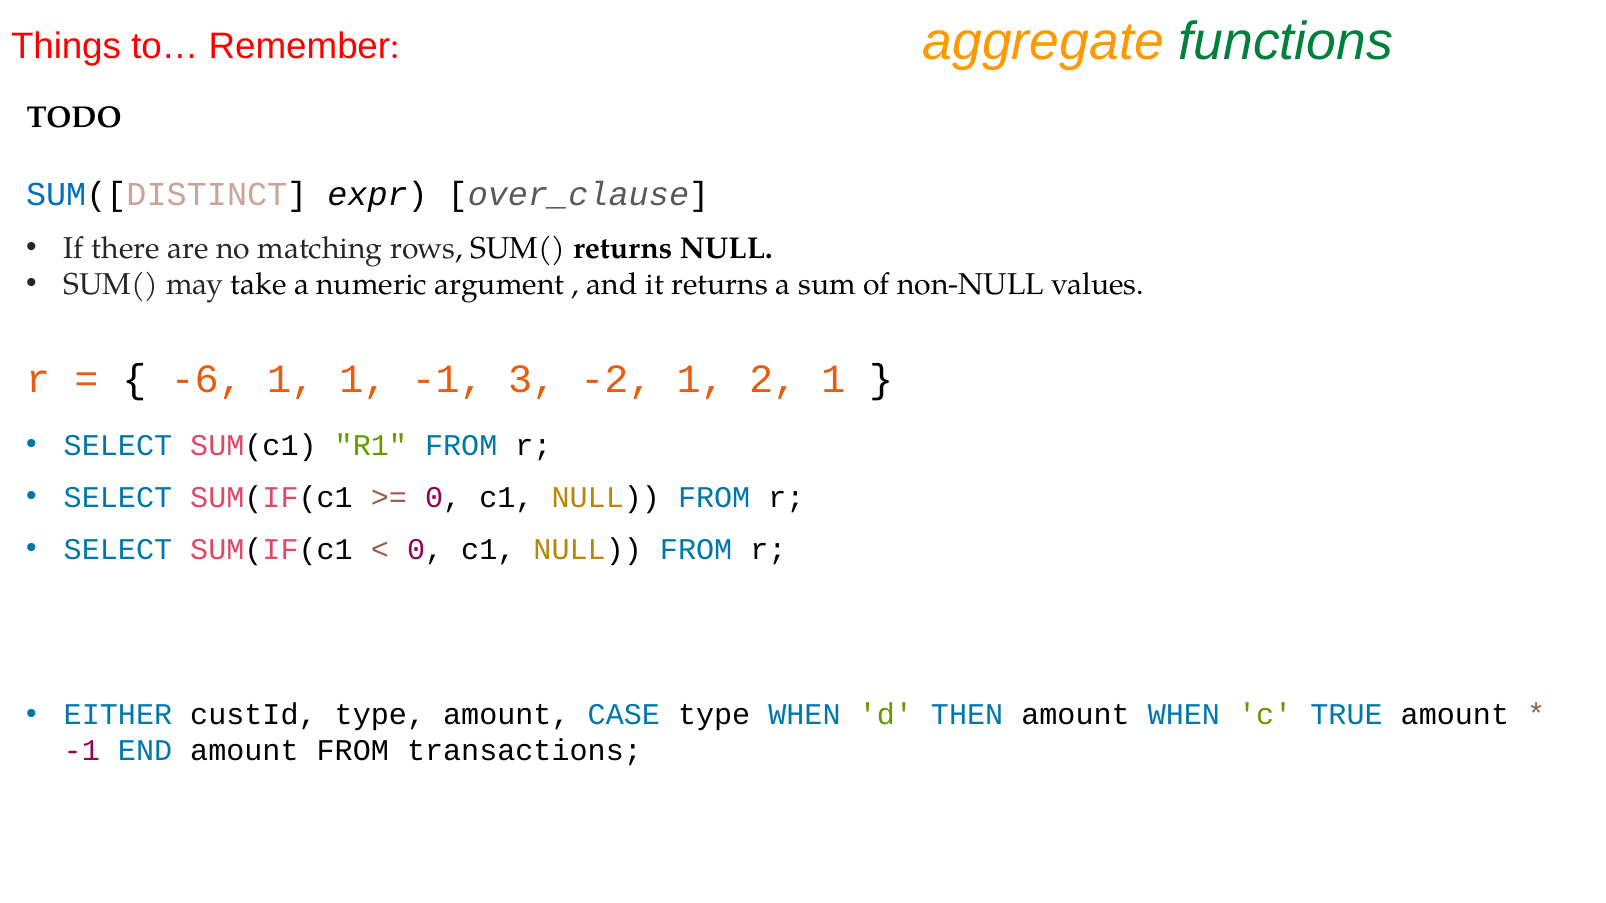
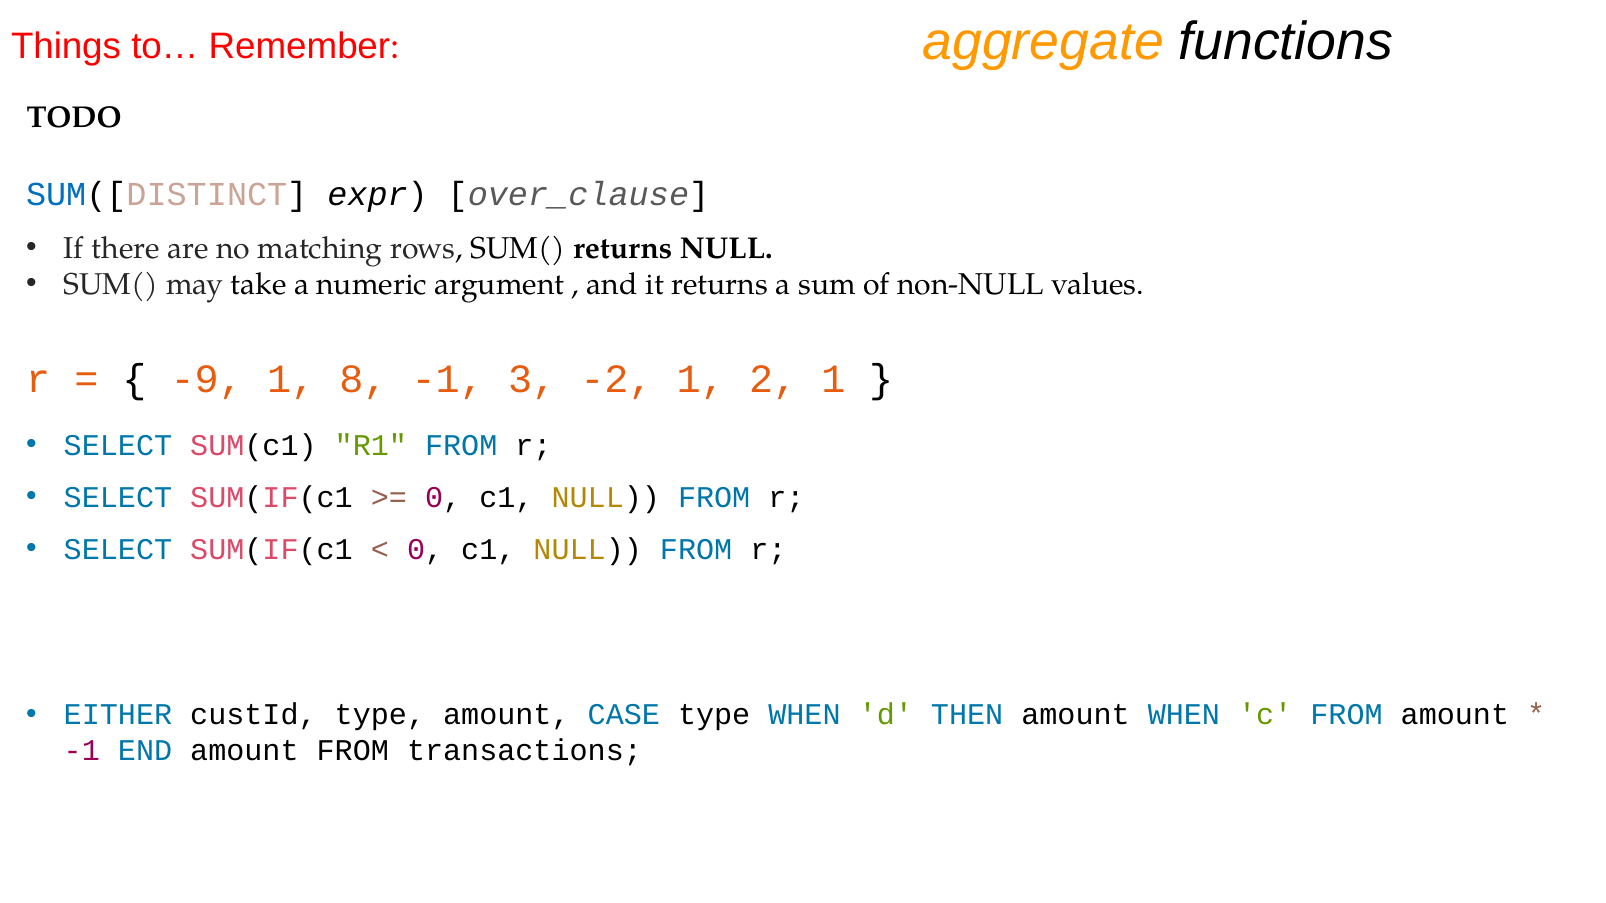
functions colour: green -> black
-6: -6 -> -9
1 1: 1 -> 8
c TRUE: TRUE -> FROM
